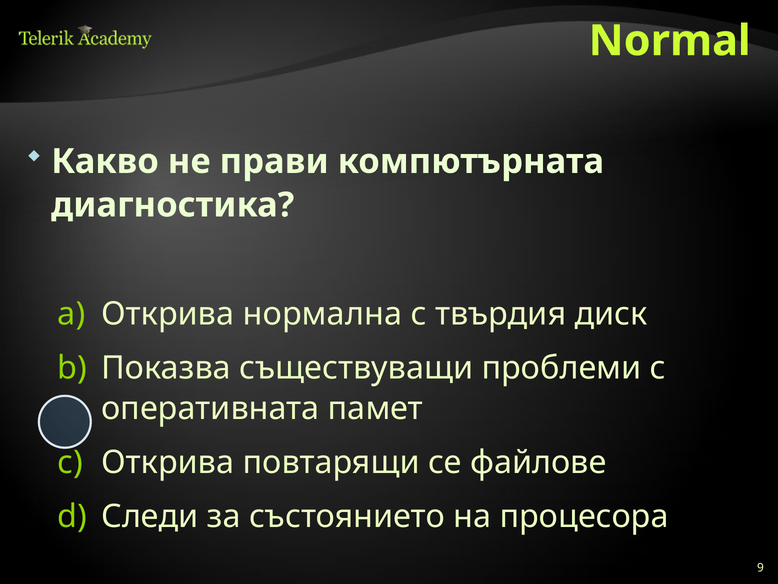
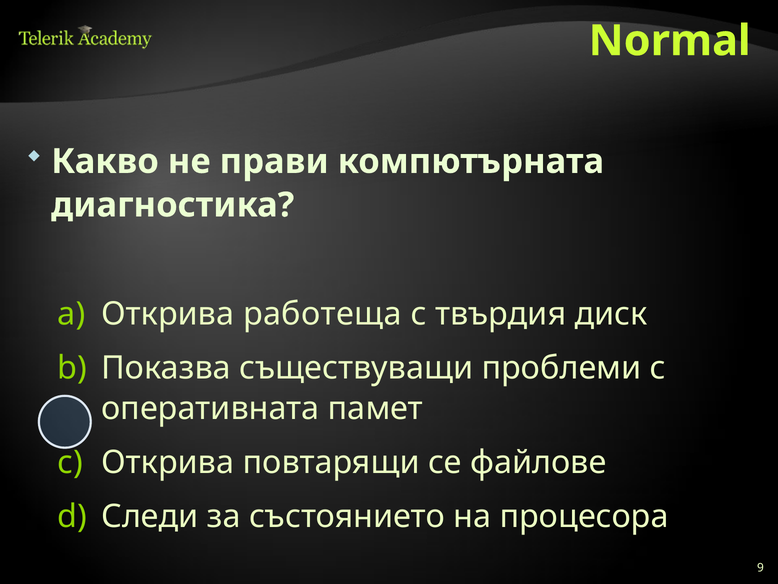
нормална: нормална -> работеща
